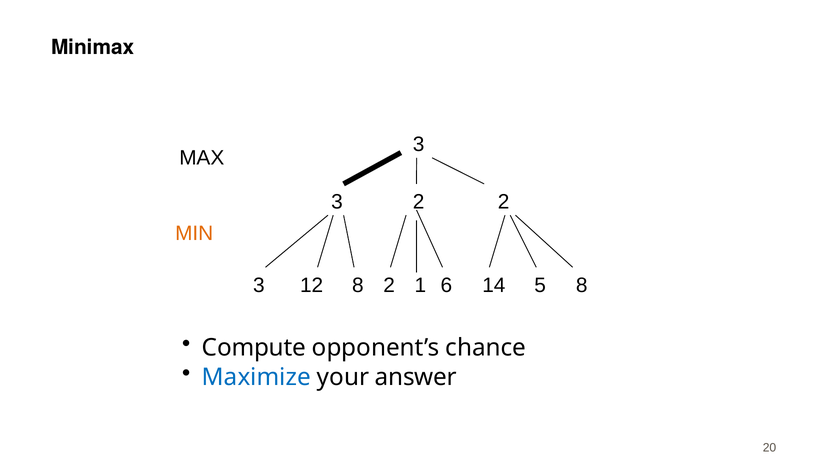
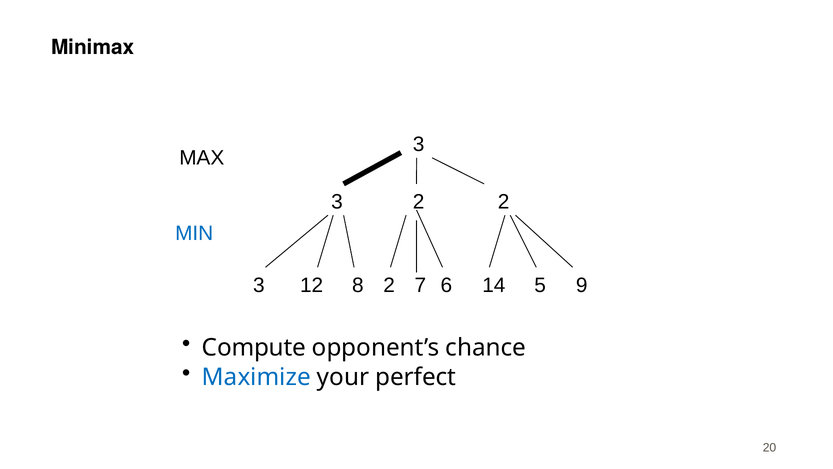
MIN colour: orange -> blue
1: 1 -> 7
14 8: 8 -> 9
answer: answer -> perfect
